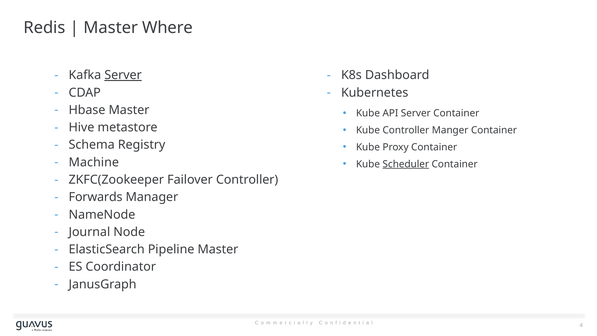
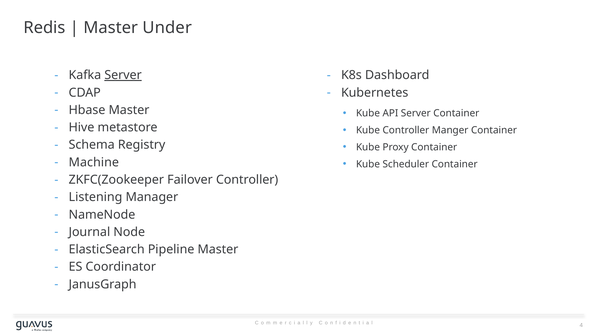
Where: Where -> Under
Scheduler underline: present -> none
Forwards: Forwards -> Listening
